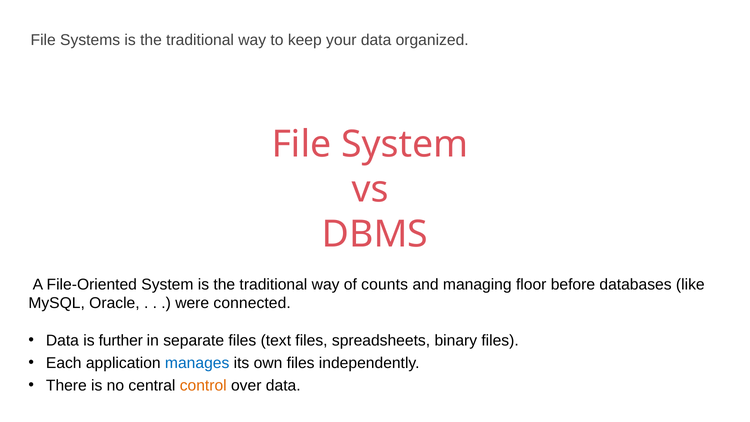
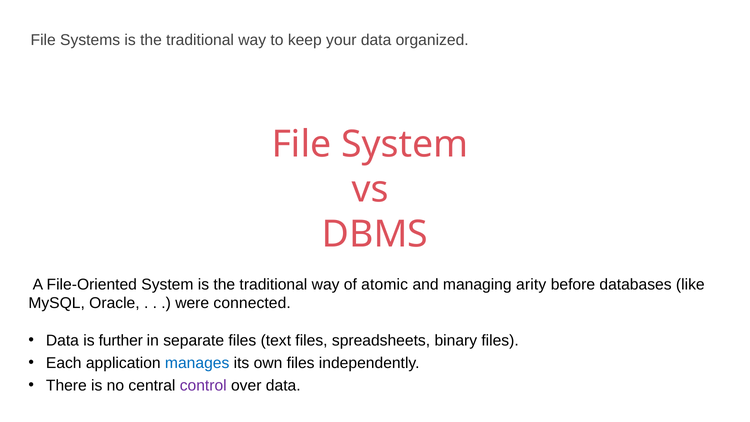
counts: counts -> atomic
floor: floor -> arity
control colour: orange -> purple
